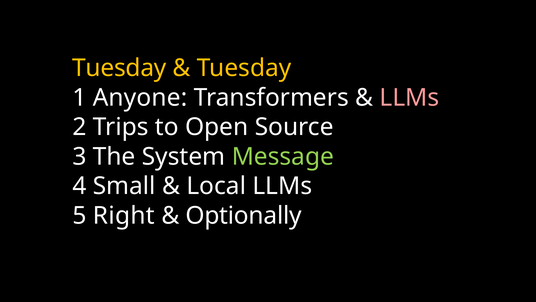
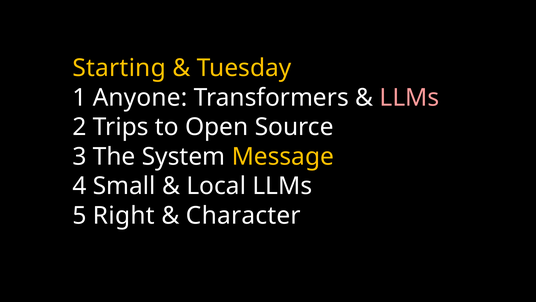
Tuesday at (119, 68): Tuesday -> Starting
Message colour: light green -> yellow
Optionally: Optionally -> Character
